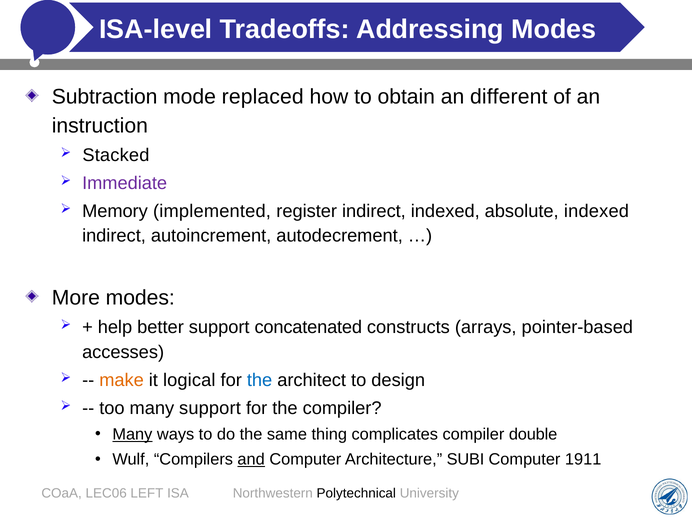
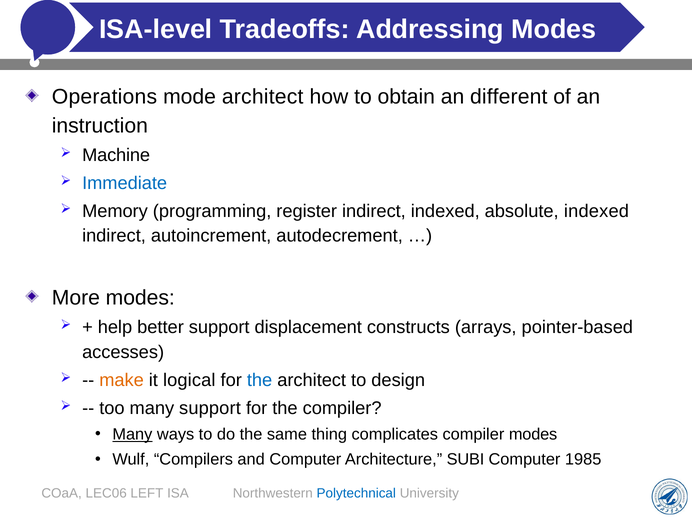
Subtraction: Subtraction -> Operations
mode replaced: replaced -> architect
Stacked: Stacked -> Machine
Immediate colour: purple -> blue
implemented: implemented -> programming
concatenated: concatenated -> displacement
compiler double: double -> modes
and underline: present -> none
1911: 1911 -> 1985
Polytechnical colour: black -> blue
